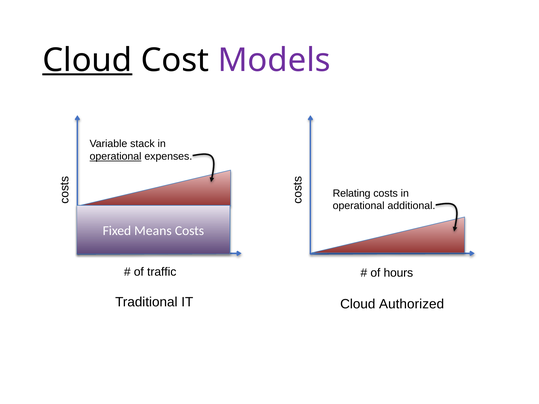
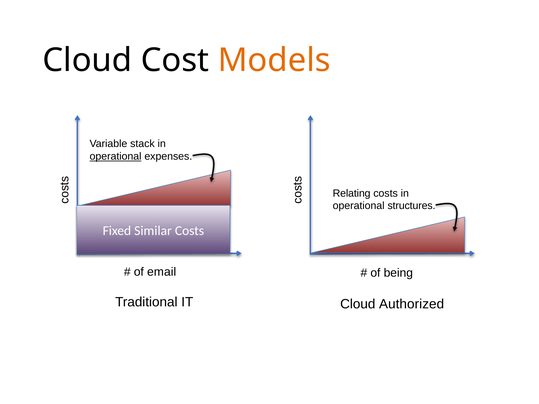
Cloud at (87, 60) underline: present -> none
Models colour: purple -> orange
additional: additional -> structures
Means: Means -> Similar
traffic: traffic -> email
hours: hours -> being
